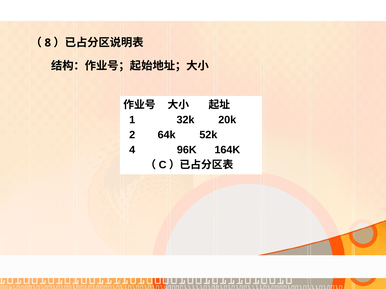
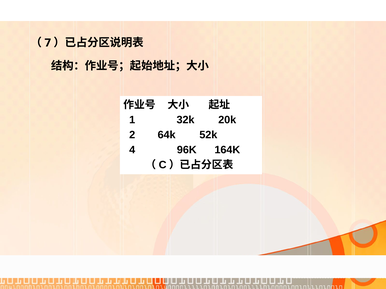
8: 8 -> 7
